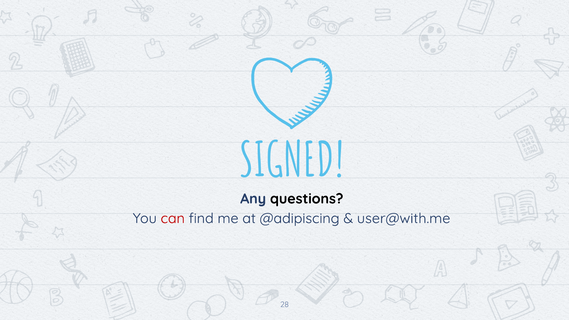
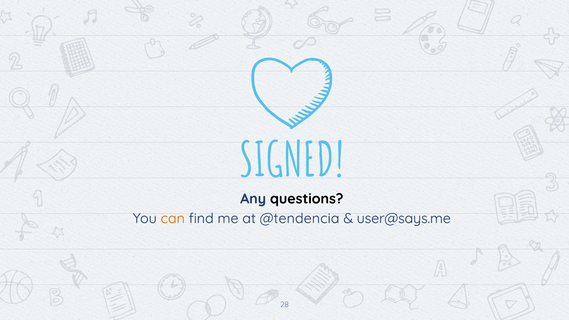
can colour: red -> orange
@adipiscing: @adipiscing -> @tendencia
user@with.me: user@with.me -> user@says.me
